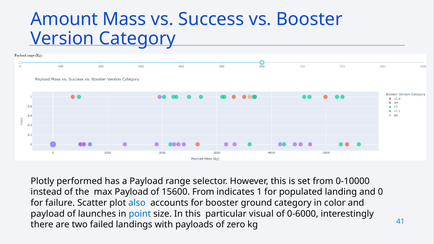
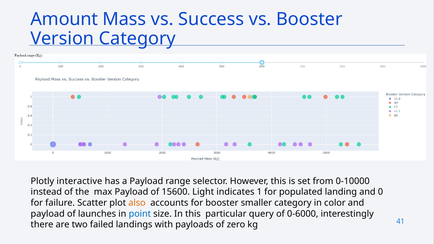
performed: performed -> interactive
15600 From: From -> Light
also colour: blue -> orange
ground: ground -> smaller
visual: visual -> query
